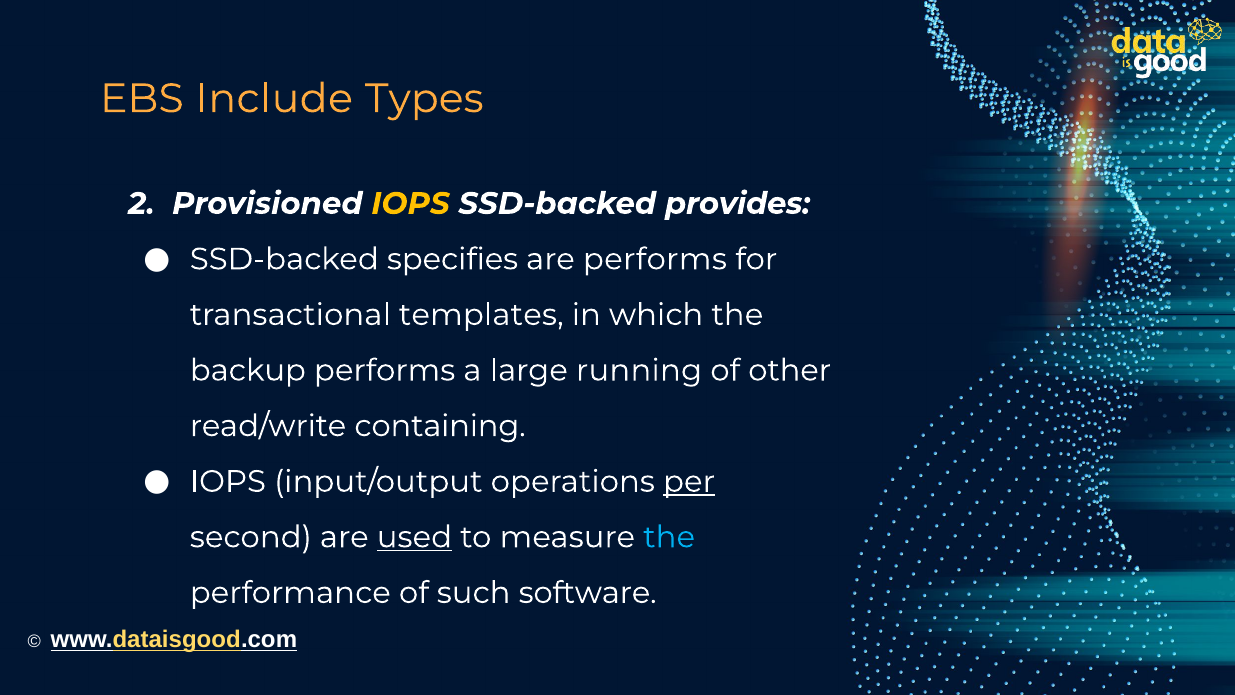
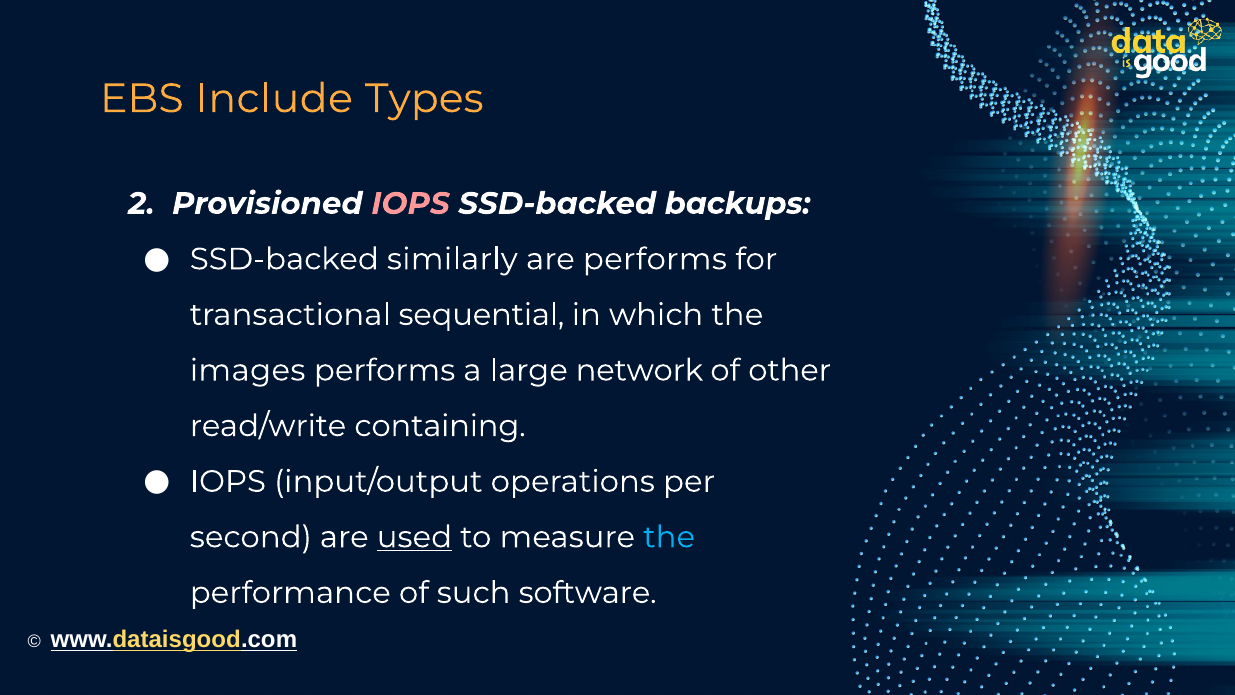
IOPS at (411, 204) colour: yellow -> pink
provides: provides -> backups
specifies: specifies -> similarly
templates: templates -> sequential
backup: backup -> images
running: running -> network
per underline: present -> none
